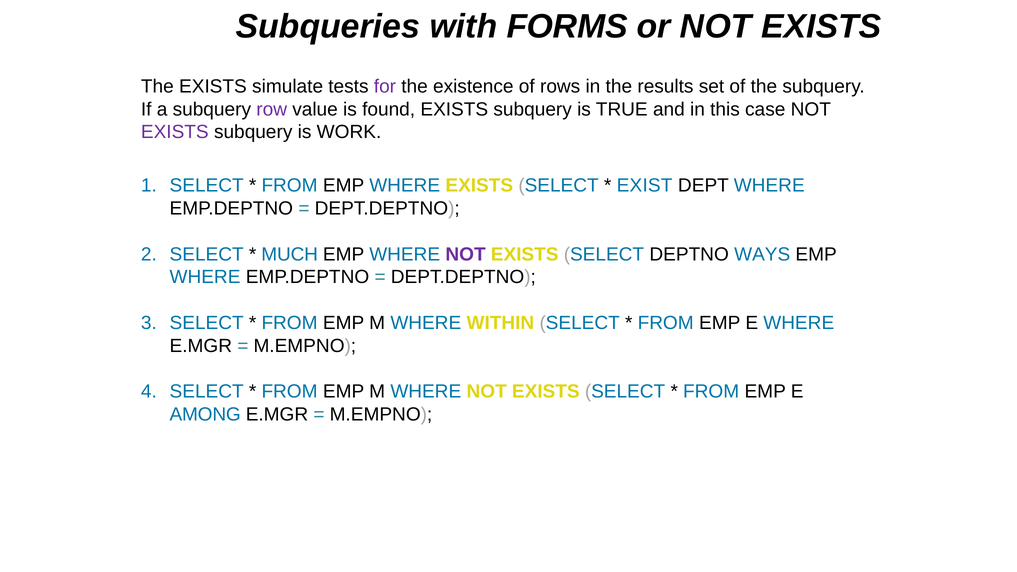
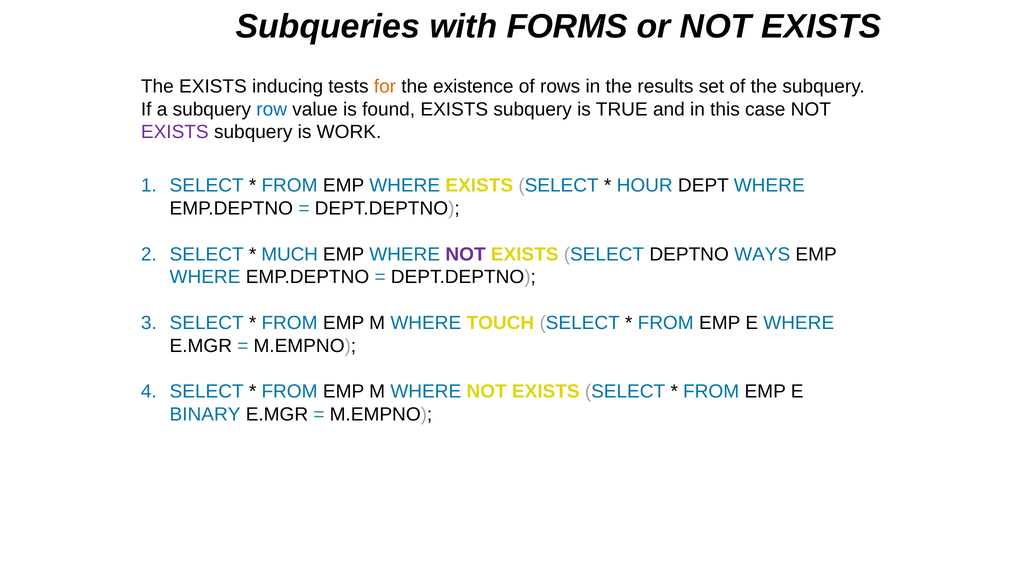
simulate: simulate -> inducing
for colour: purple -> orange
row colour: purple -> blue
EXIST: EXIST -> HOUR
WITHIN: WITHIN -> TOUCH
AMONG: AMONG -> BINARY
